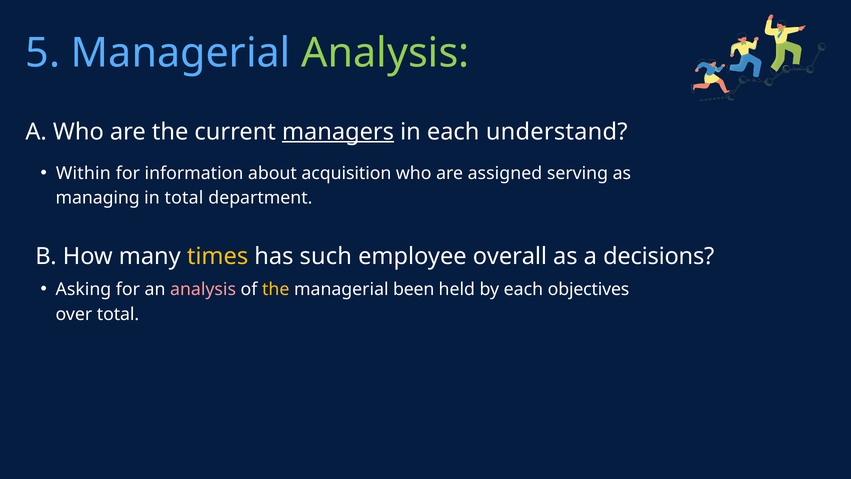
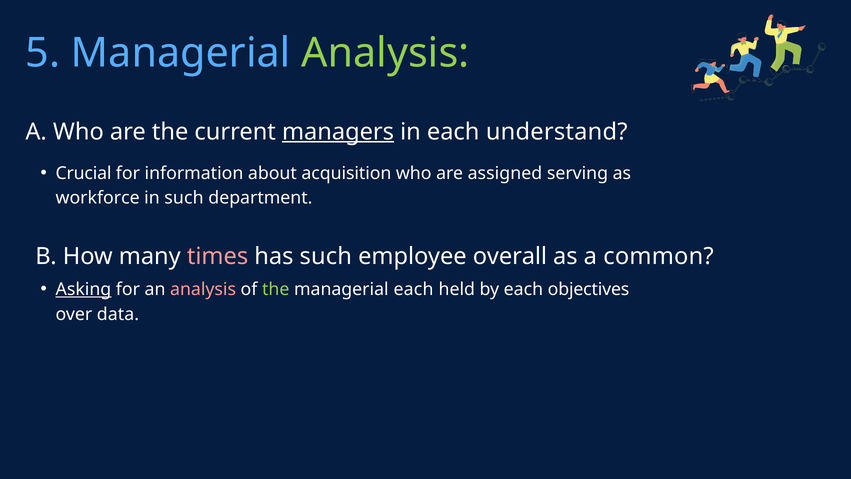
Within: Within -> Crucial
managing: managing -> workforce
in total: total -> such
times colour: yellow -> pink
decisions: decisions -> common
Asking underline: none -> present
the at (276, 289) colour: yellow -> light green
managerial been: been -> each
over total: total -> data
